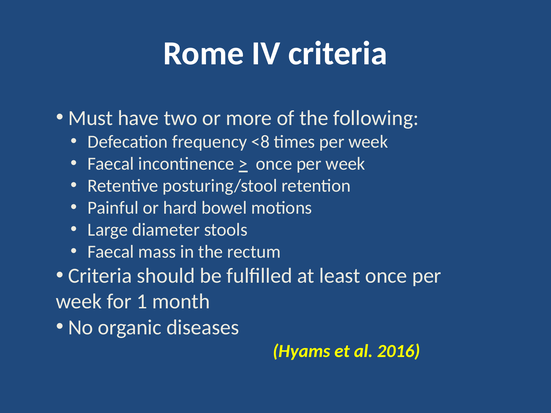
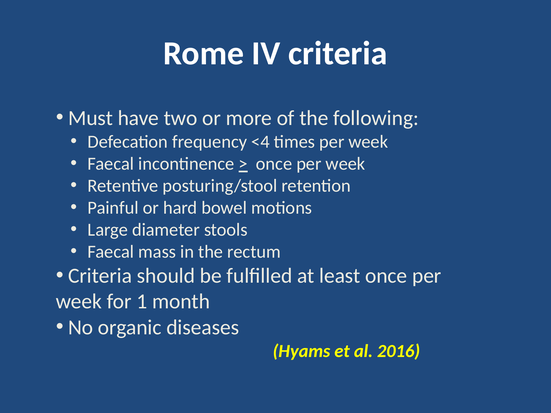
<8: <8 -> <4
